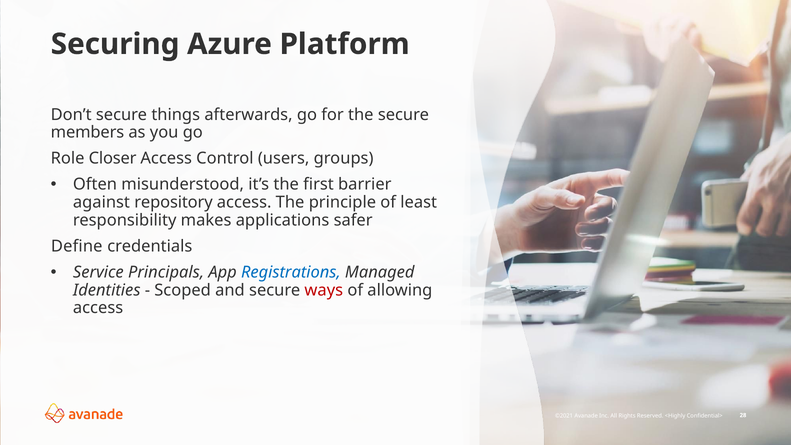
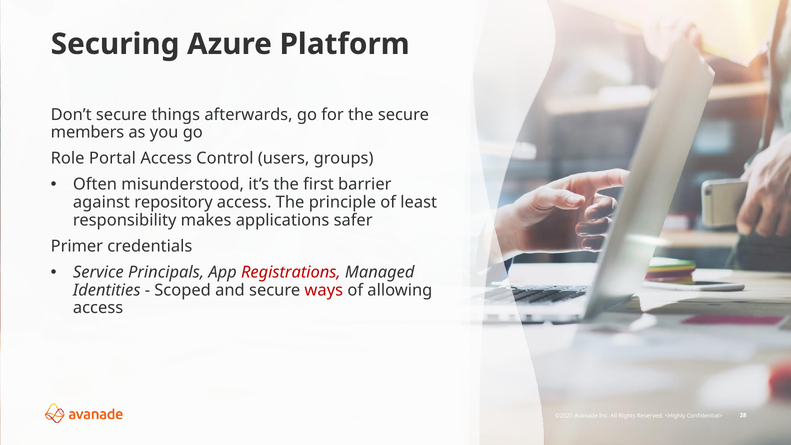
Closer: Closer -> Portal
Define: Define -> Primer
Registrations colour: blue -> red
